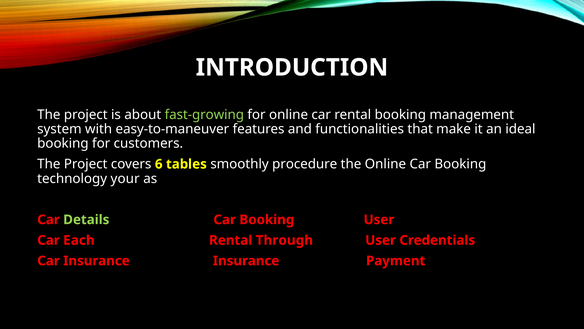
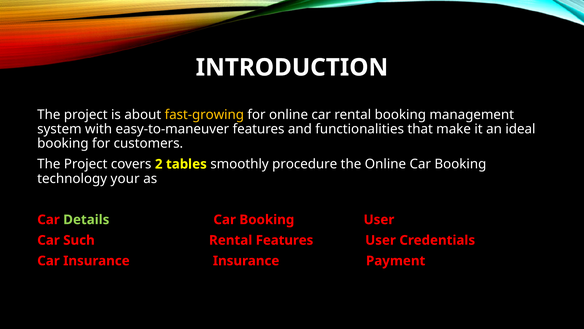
fast-growing colour: light green -> yellow
6: 6 -> 2
Each: Each -> Such
Rental Through: Through -> Features
